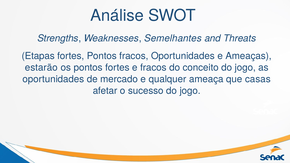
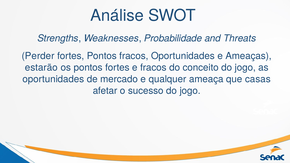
Semelhantes: Semelhantes -> Probabilidade
Etapas: Etapas -> Perder
